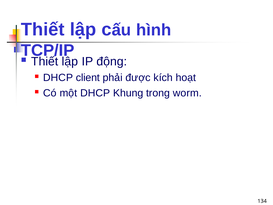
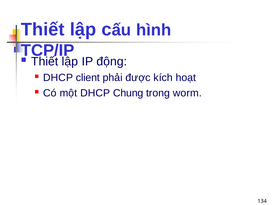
Khung: Khung -> Chung
